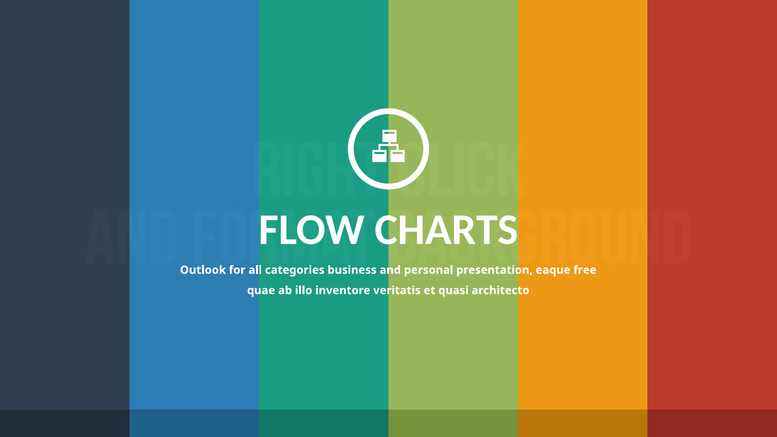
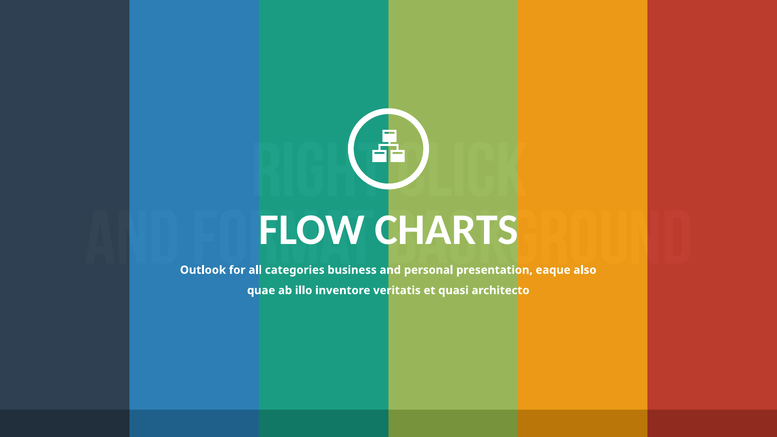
free: free -> also
